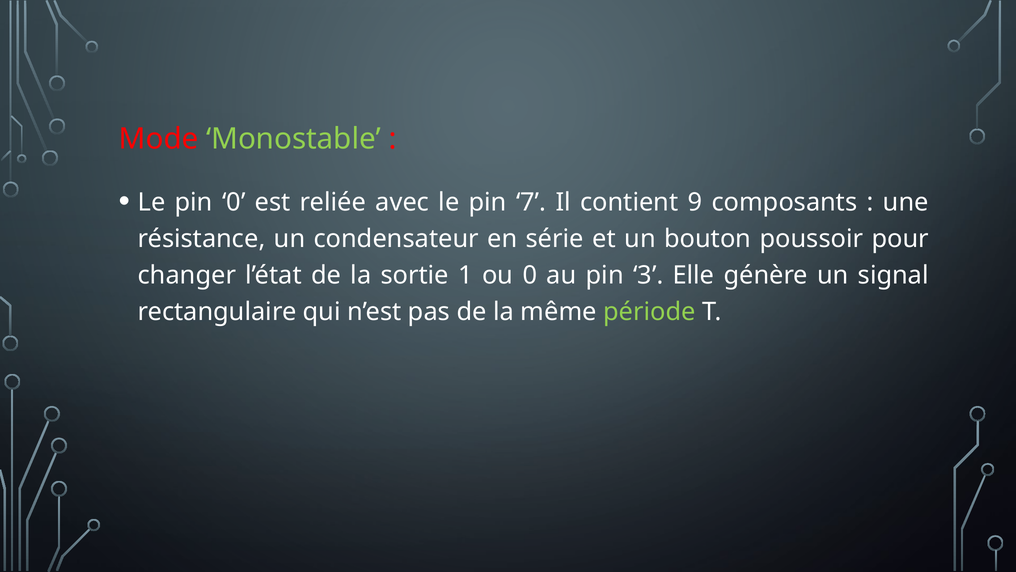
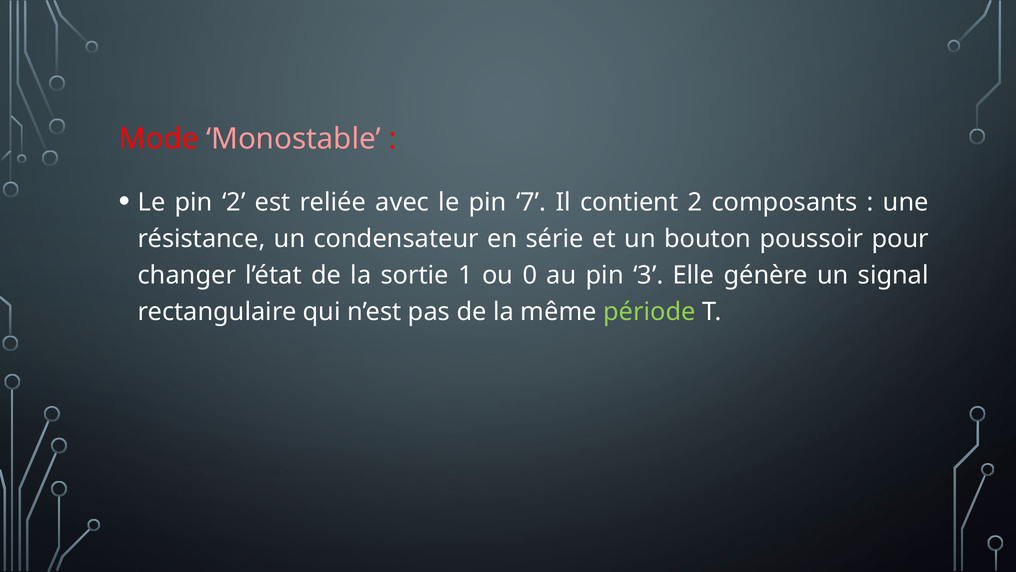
Monostable colour: light green -> pink
pin 0: 0 -> 2
contient 9: 9 -> 2
